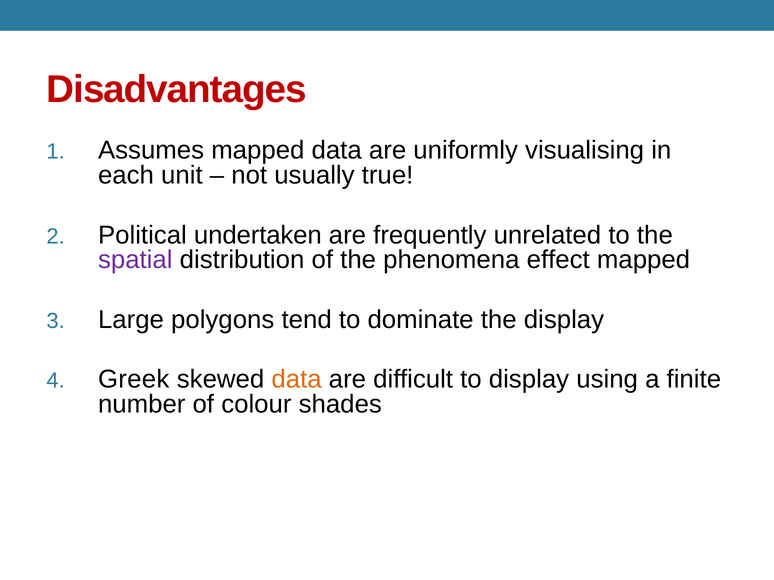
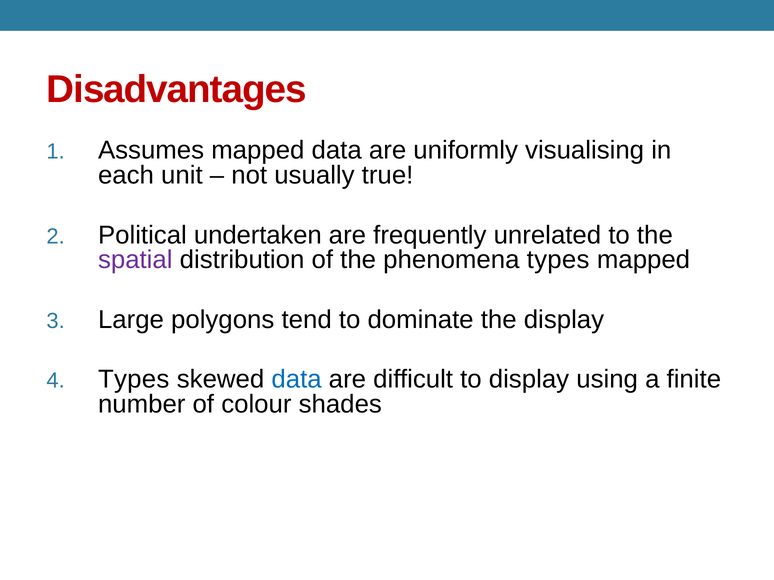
phenomena effect: effect -> types
Greek at (134, 380): Greek -> Types
data at (297, 380) colour: orange -> blue
